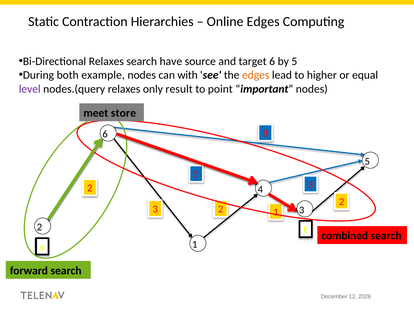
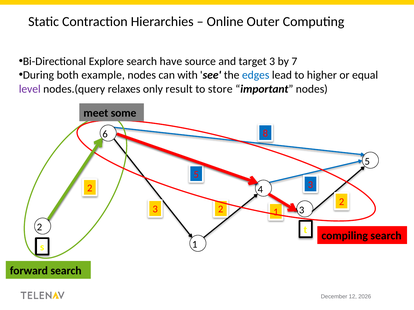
Online Edges: Edges -> Outer
Bi-Directional Relaxes: Relaxes -> Explore
target 6: 6 -> 3
by 5: 5 -> 7
edges at (256, 75) colour: orange -> blue
point: point -> store
store: store -> some
combined: combined -> compiling
